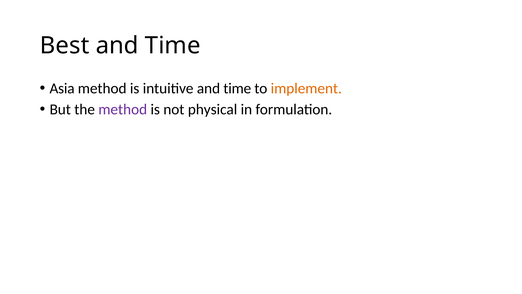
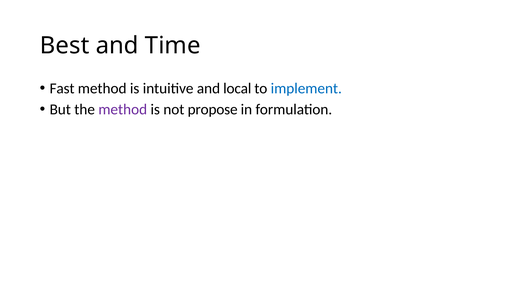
Asia: Asia -> Fast
intuitive and time: time -> local
implement colour: orange -> blue
physical: physical -> propose
